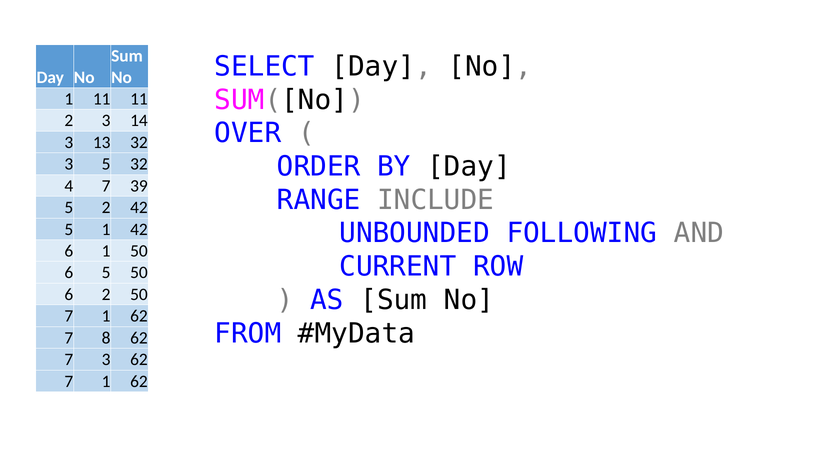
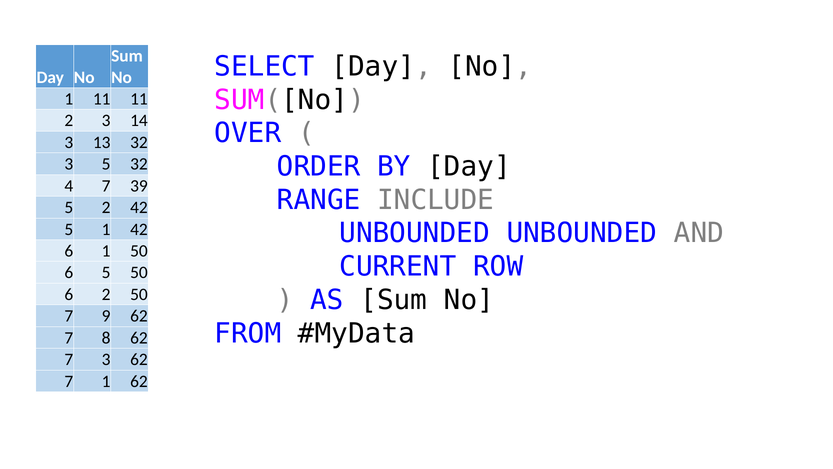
UNBOUNDED FOLLOWING: FOLLOWING -> UNBOUNDED
1 at (106, 316): 1 -> 9
